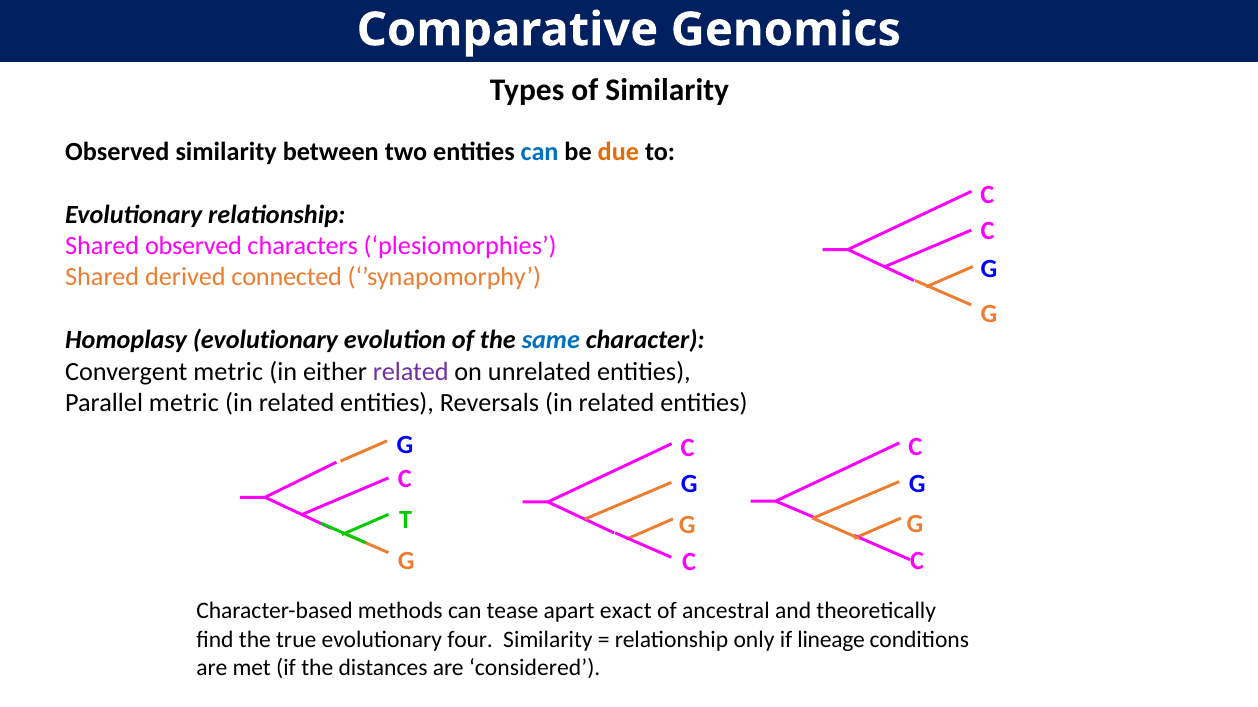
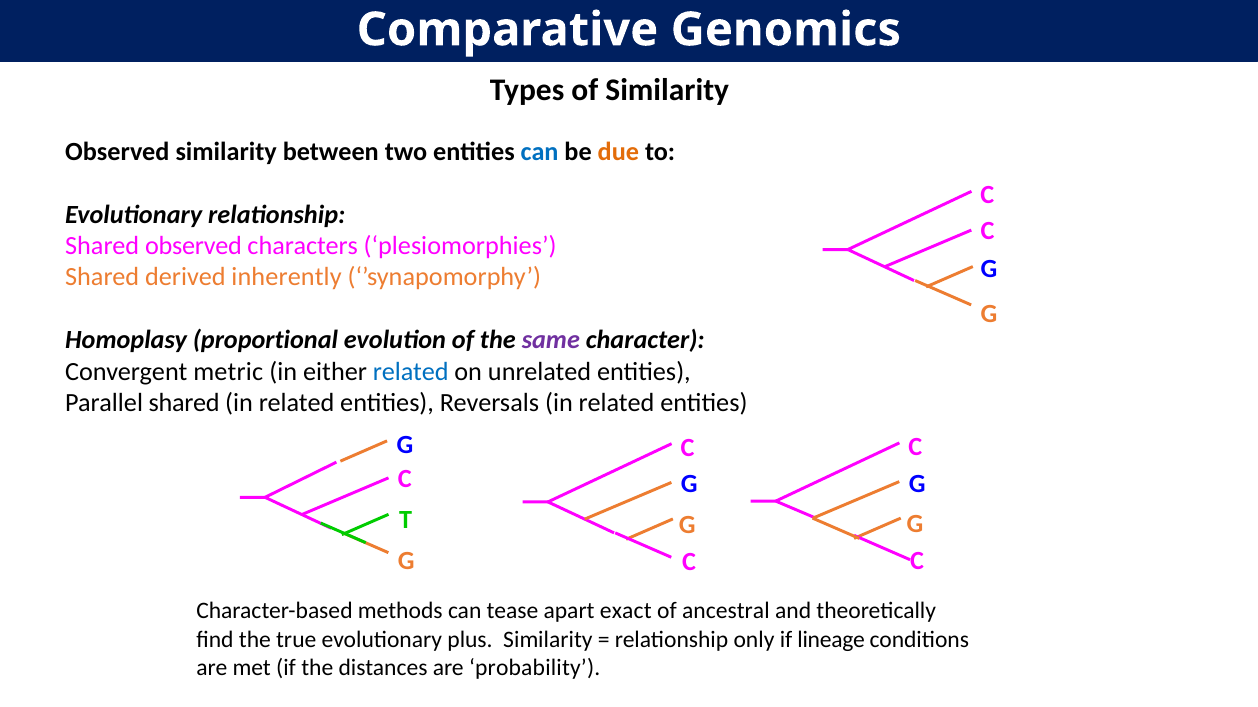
connected: connected -> inherently
Homoplasy evolutionary: evolutionary -> proportional
same colour: blue -> purple
related at (411, 372) colour: purple -> blue
Parallel metric: metric -> shared
four: four -> plus
considered: considered -> probability
